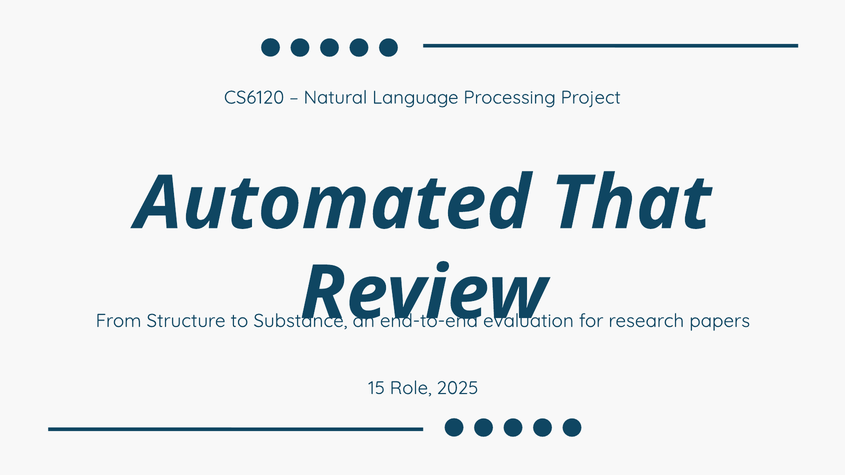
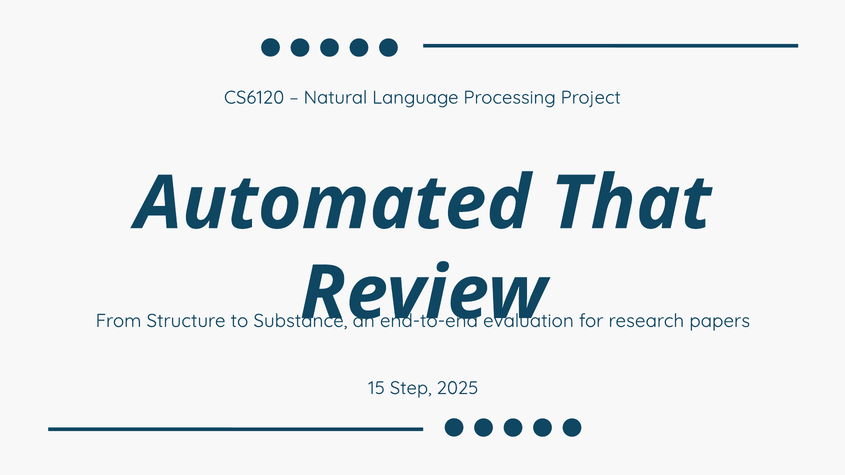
Role: Role -> Step
